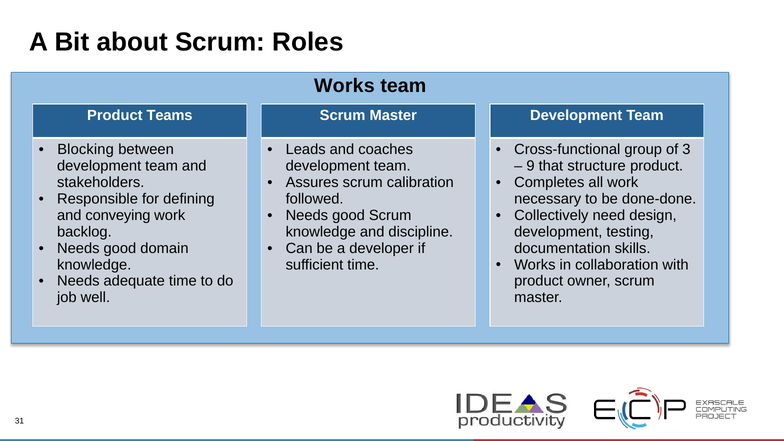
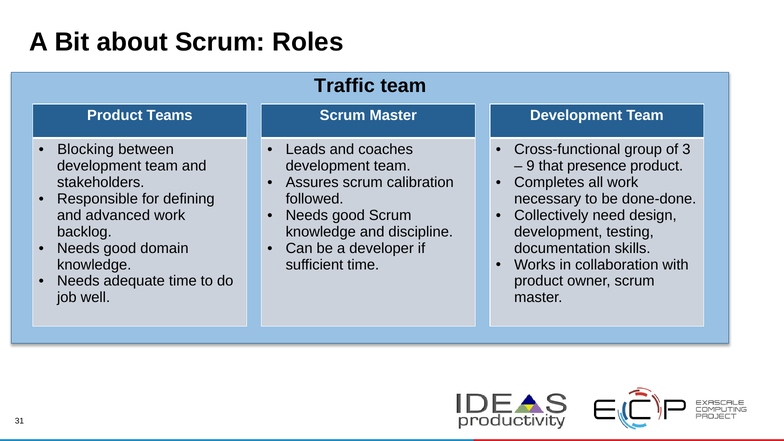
Works at (344, 86): Works -> Traffic
structure: structure -> presence
conveying: conveying -> advanced
